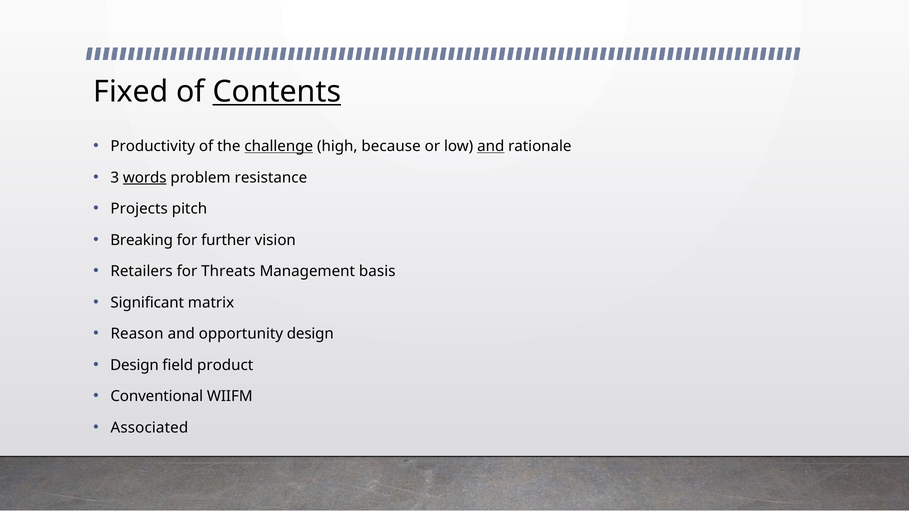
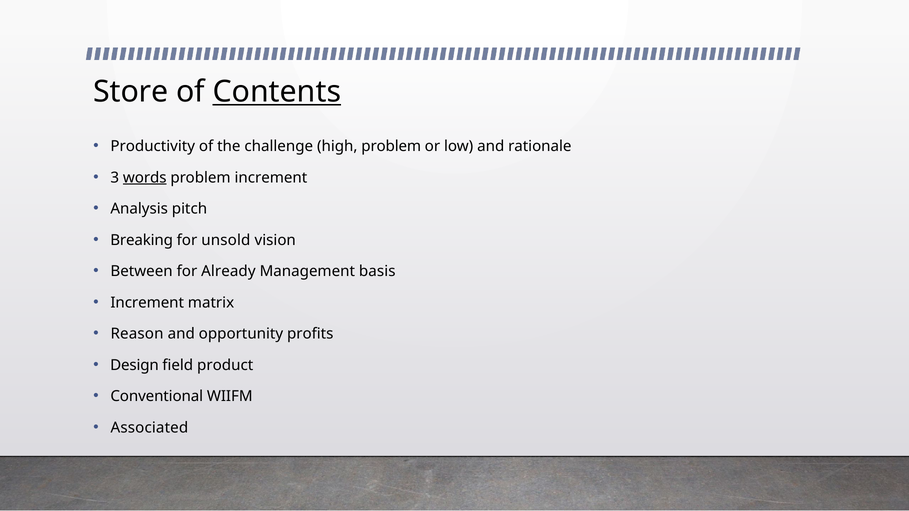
Fixed: Fixed -> Store
challenge underline: present -> none
high because: because -> problem
and at (491, 146) underline: present -> none
problem resistance: resistance -> increment
Projects: Projects -> Analysis
further: further -> unsold
Retailers: Retailers -> Between
Threats: Threats -> Already
Significant at (147, 303): Significant -> Increment
opportunity design: design -> profits
